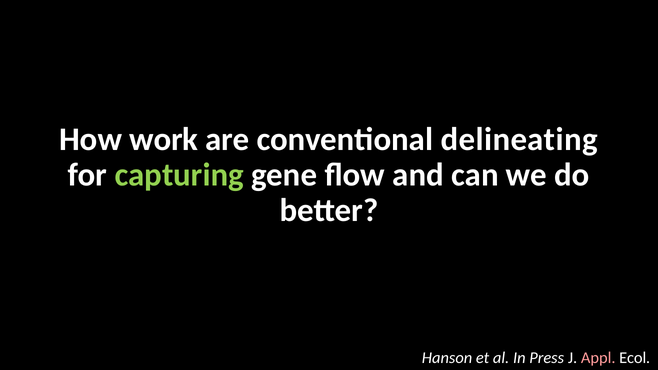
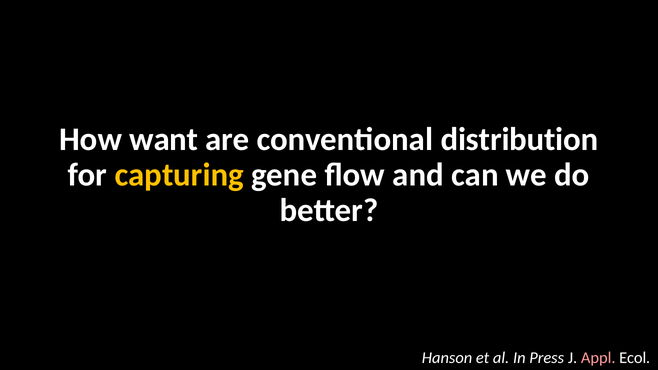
work: work -> want
delineating: delineating -> distribution
capturing colour: light green -> yellow
